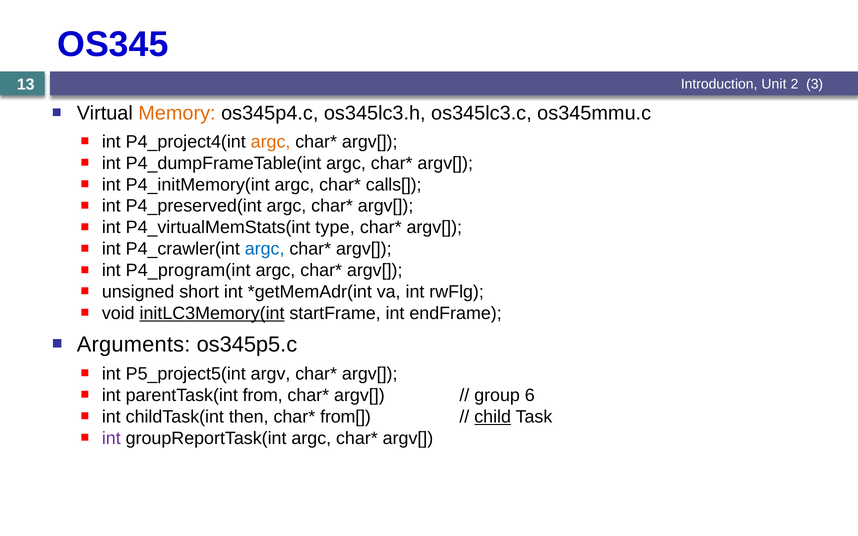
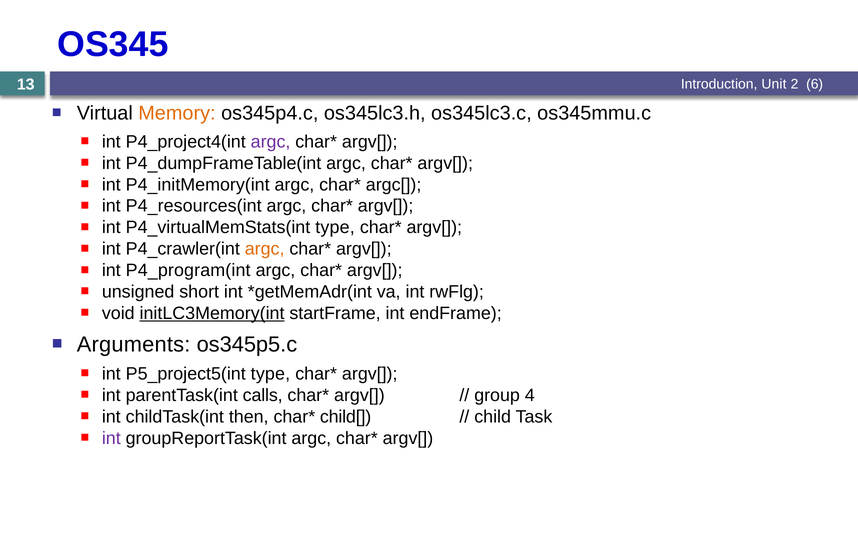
3: 3 -> 6
argc at (271, 142) colour: orange -> purple
calls[: calls[ -> argc[
P4_preserved(int: P4_preserved(int -> P4_resources(int
argc at (265, 249) colour: blue -> orange
P5_project5(int argv: argv -> type
from: from -> calls
6: 6 -> 4
from[: from[ -> child[
child underline: present -> none
